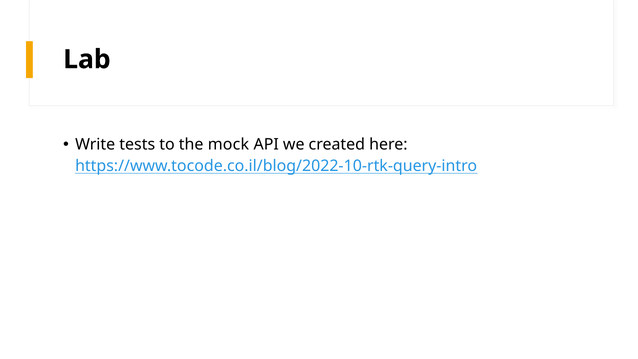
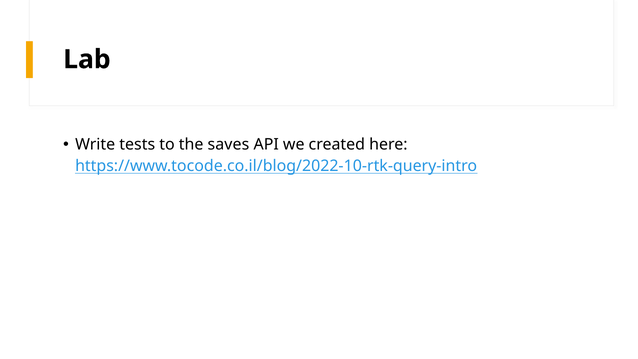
mock: mock -> saves
